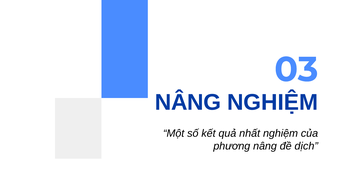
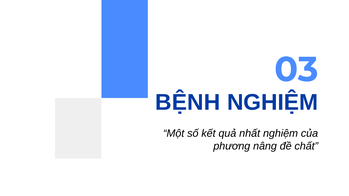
NÂNG at (188, 103): NÂNG -> BỆNH
dịch: dịch -> chất
